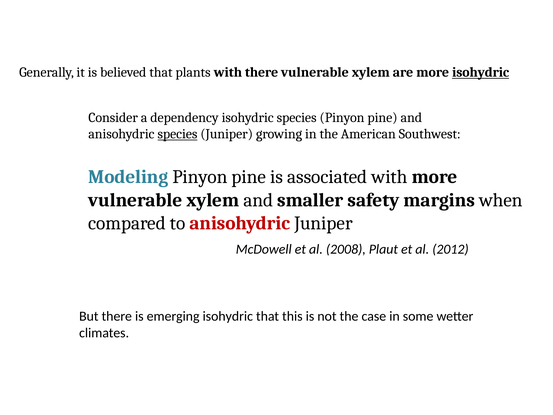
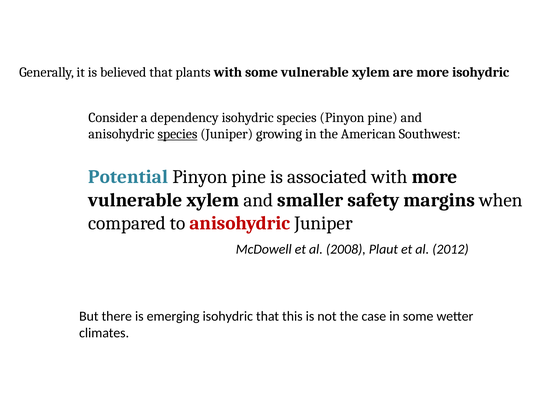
with there: there -> some
isohydric at (481, 72) underline: present -> none
Modeling: Modeling -> Potential
